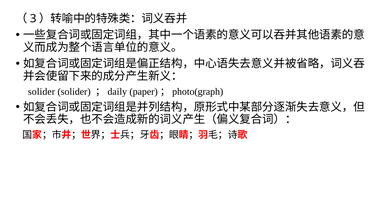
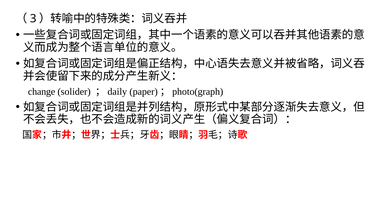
solider at (41, 92): solider -> change
